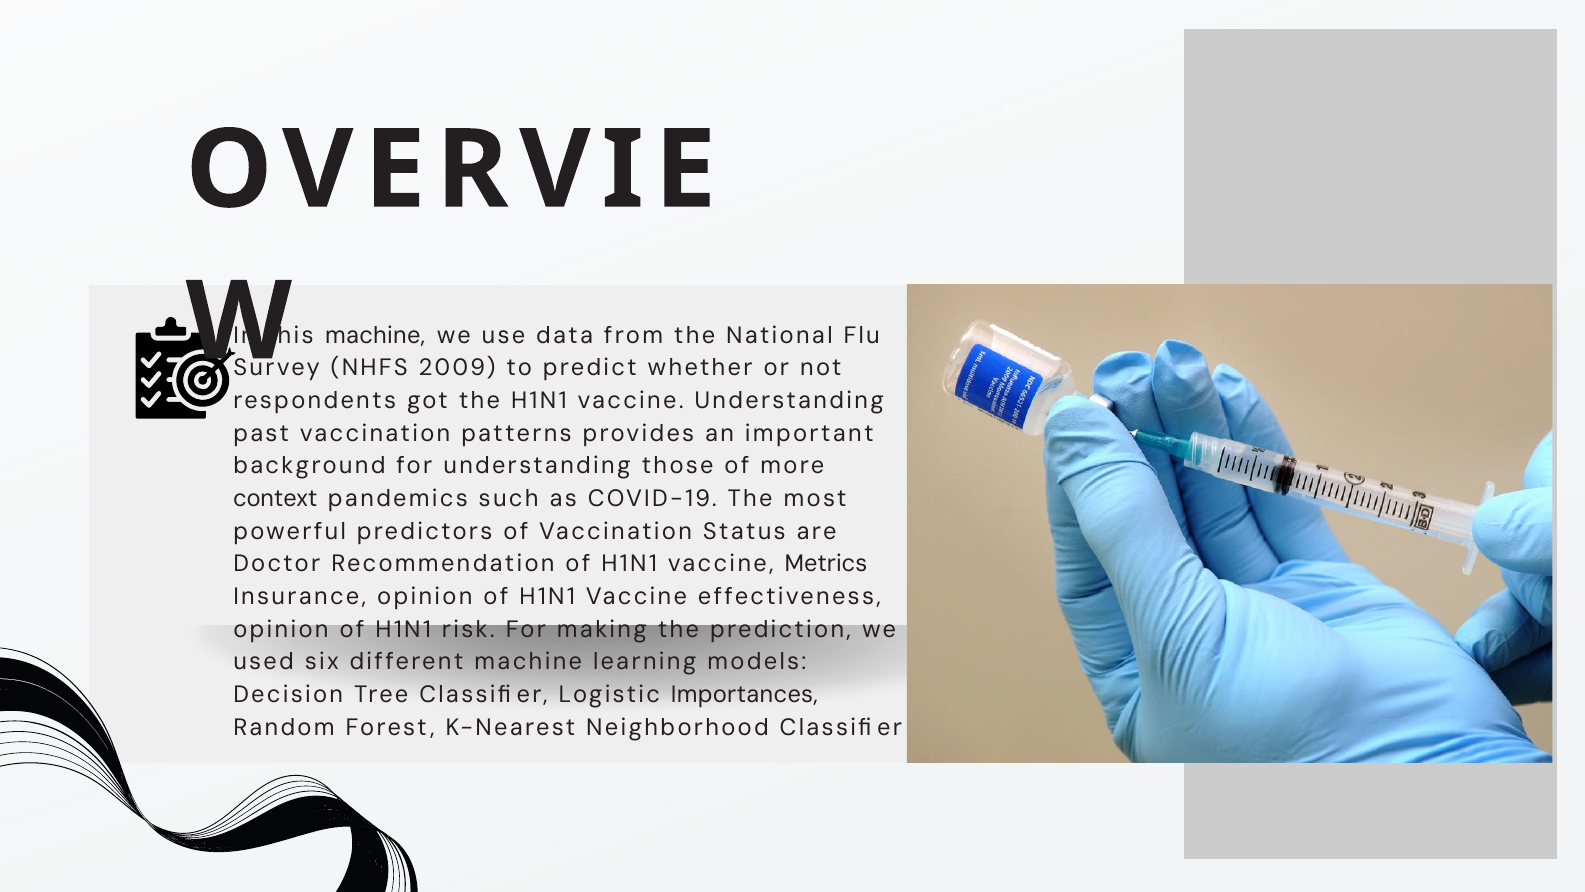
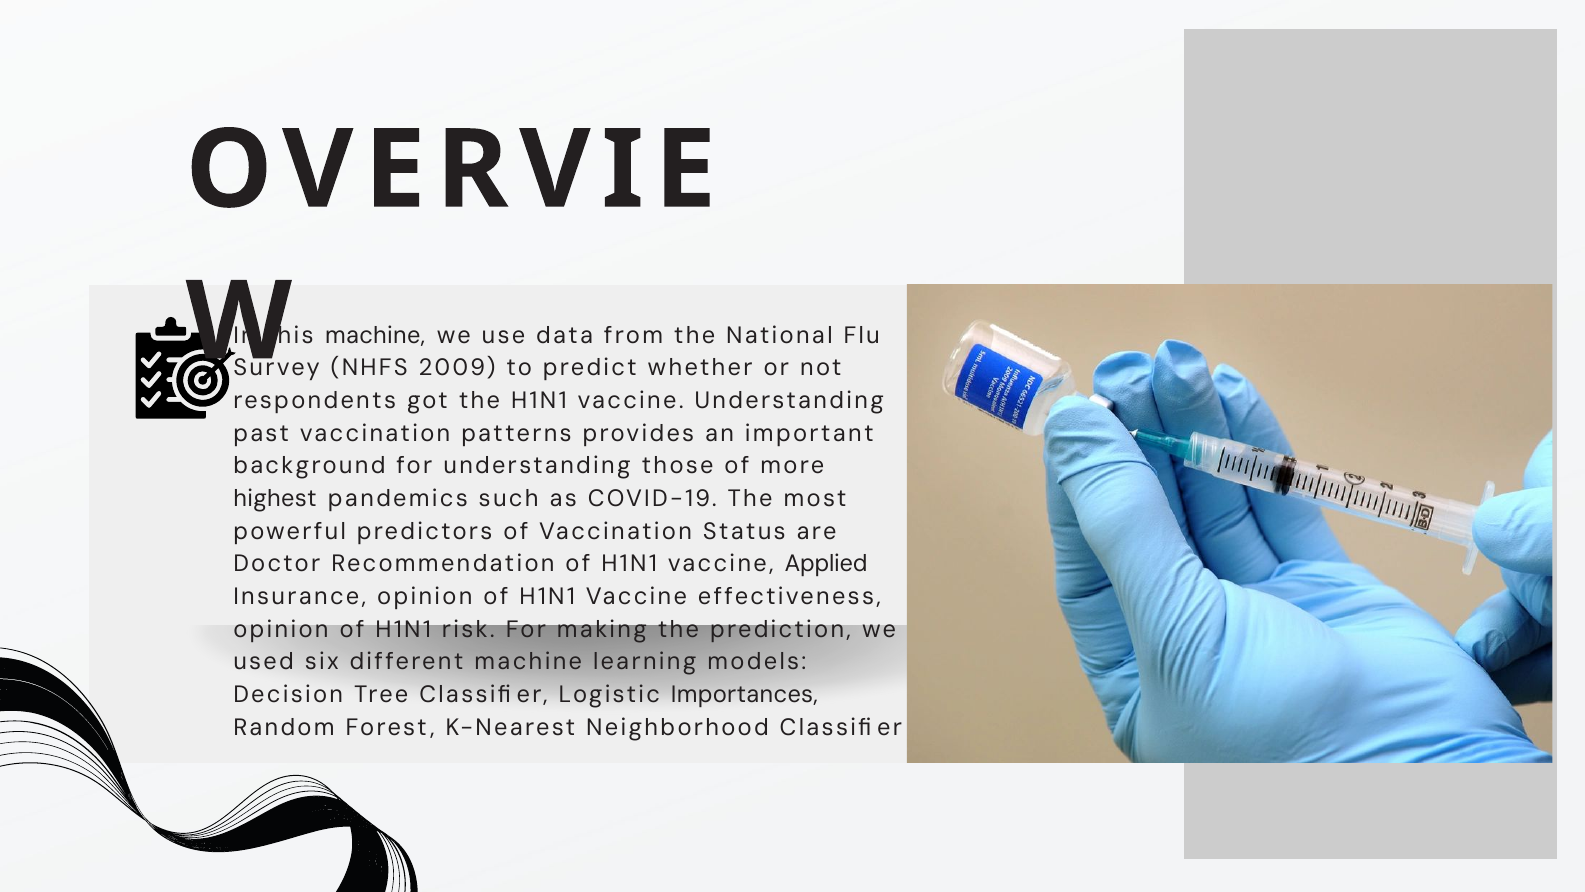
context: context -> highest
Metrics: Metrics -> Applied
